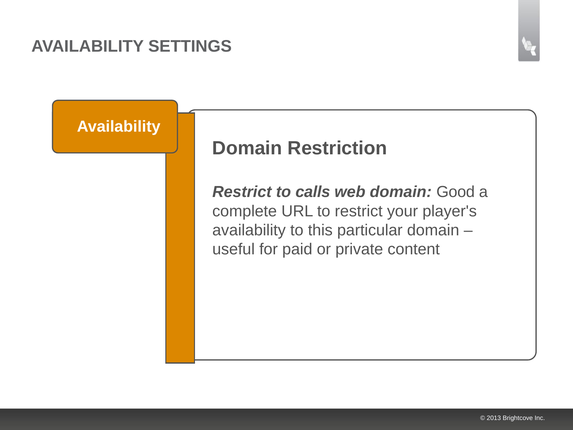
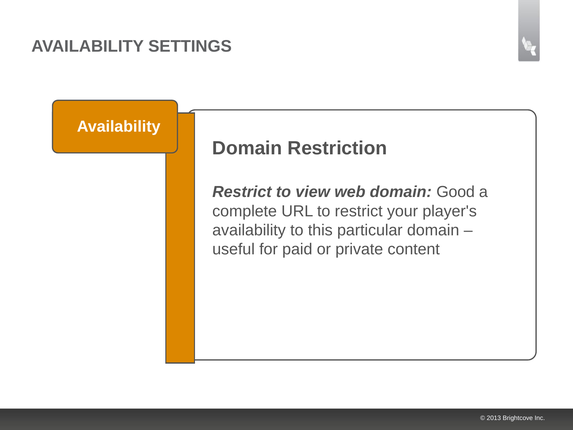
calls: calls -> view
